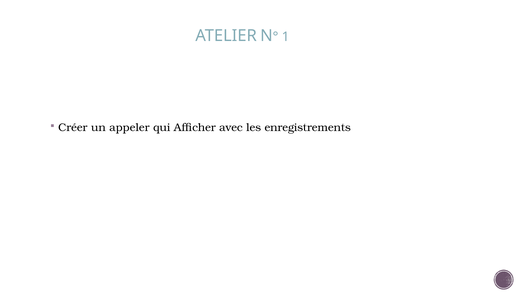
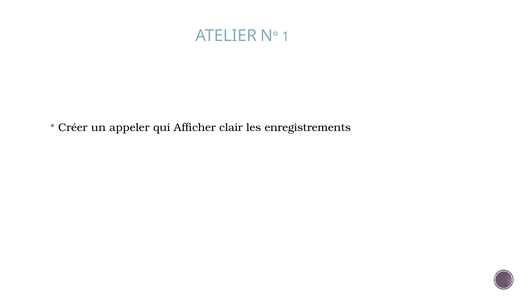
avec: avec -> clair
